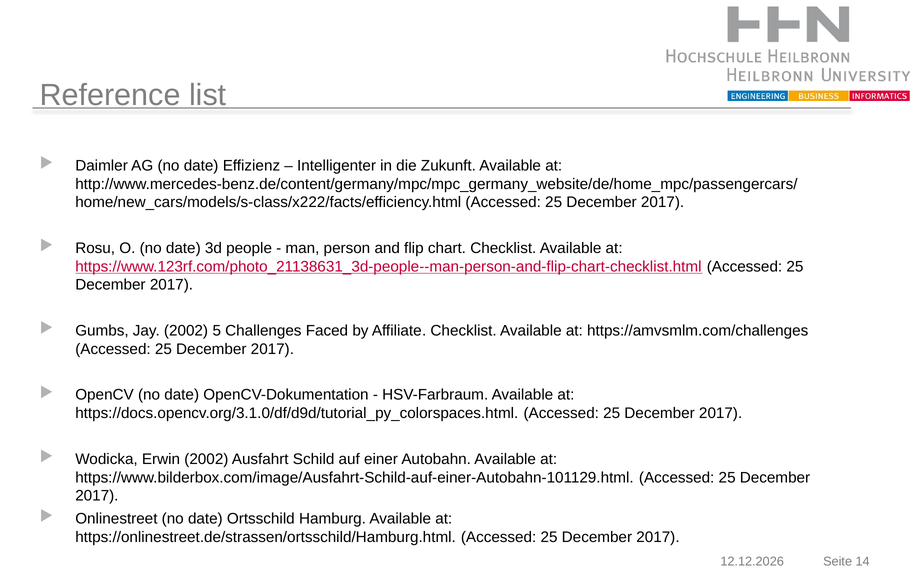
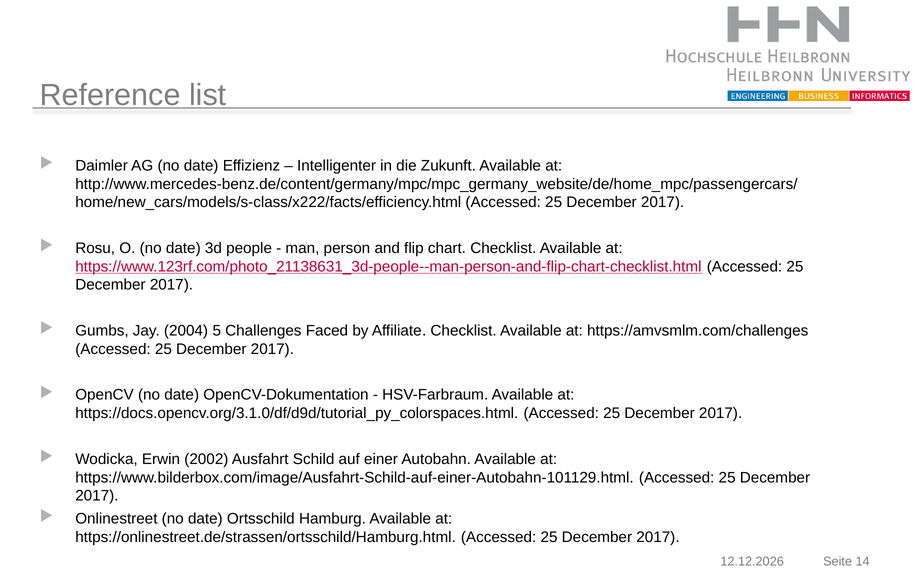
Jay 2002: 2002 -> 2004
